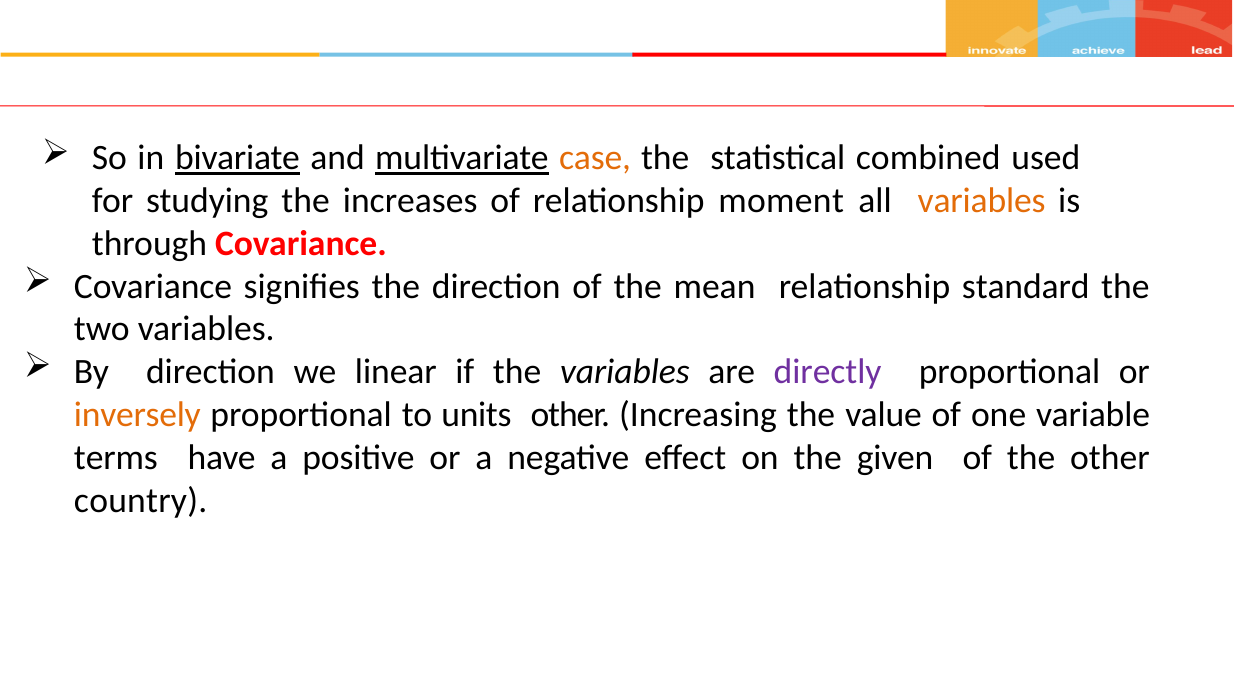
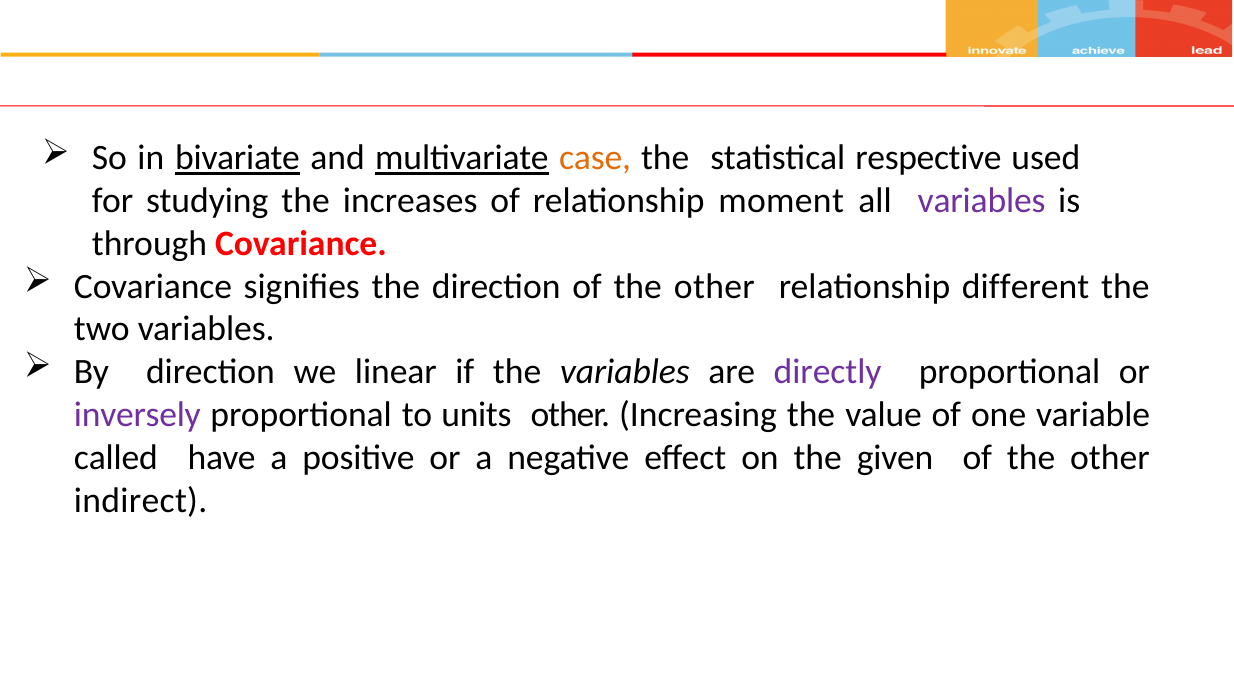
combined: combined -> respective
variables at (982, 201) colour: orange -> purple
direction of the mean: mean -> other
standard: standard -> different
inversely colour: orange -> purple
terms: terms -> called
country: country -> indirect
